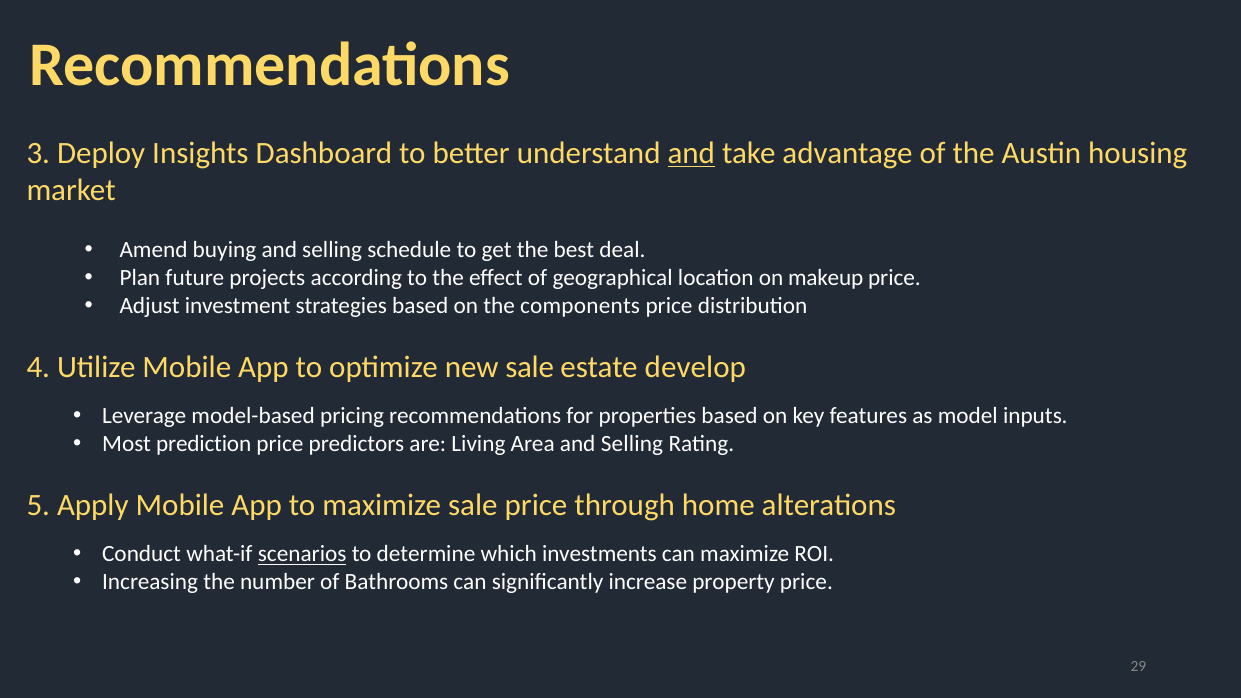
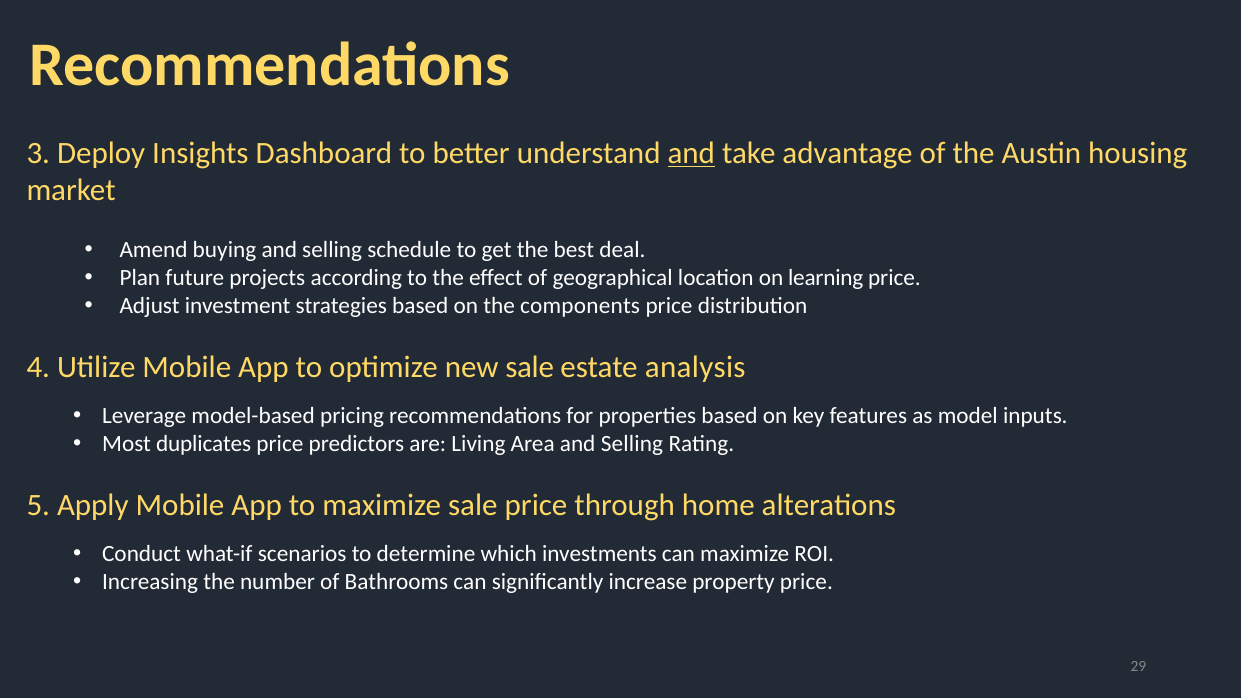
makeup: makeup -> learning
develop: develop -> analysis
prediction: prediction -> duplicates
scenarios underline: present -> none
